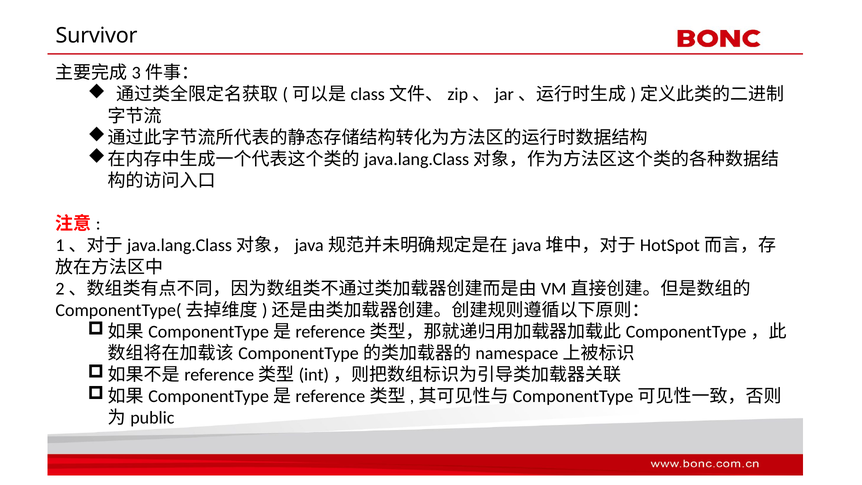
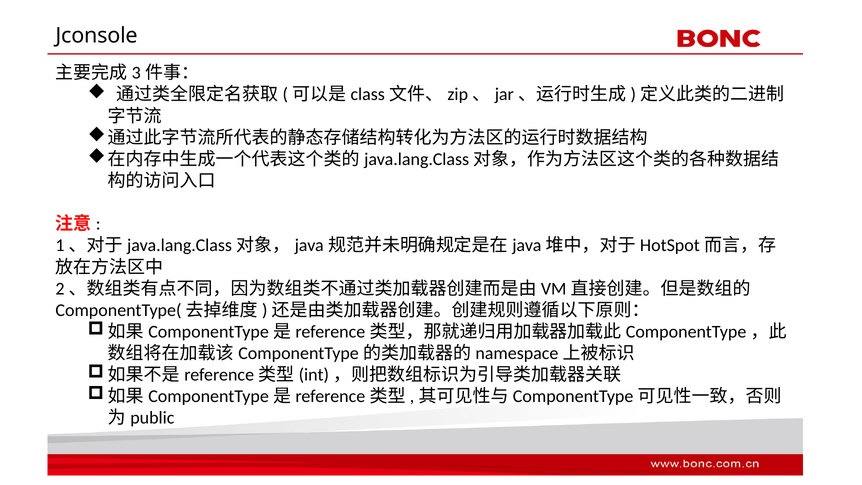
Survivor: Survivor -> Jconsole
